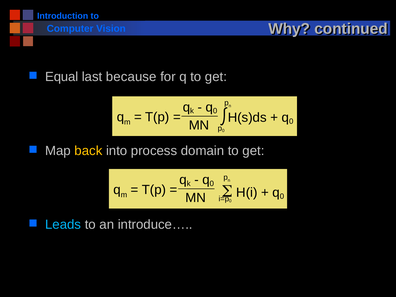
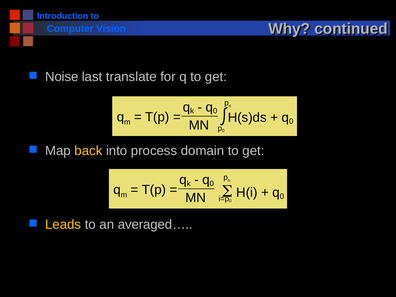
Equal: Equal -> Noise
because: because -> translate
Leads colour: light blue -> yellow
introduce…: introduce… -> averaged…
